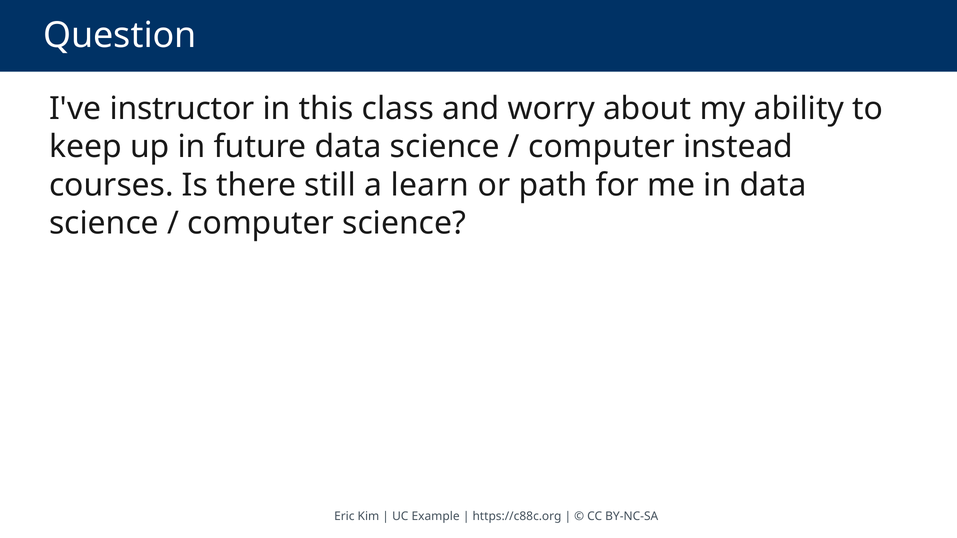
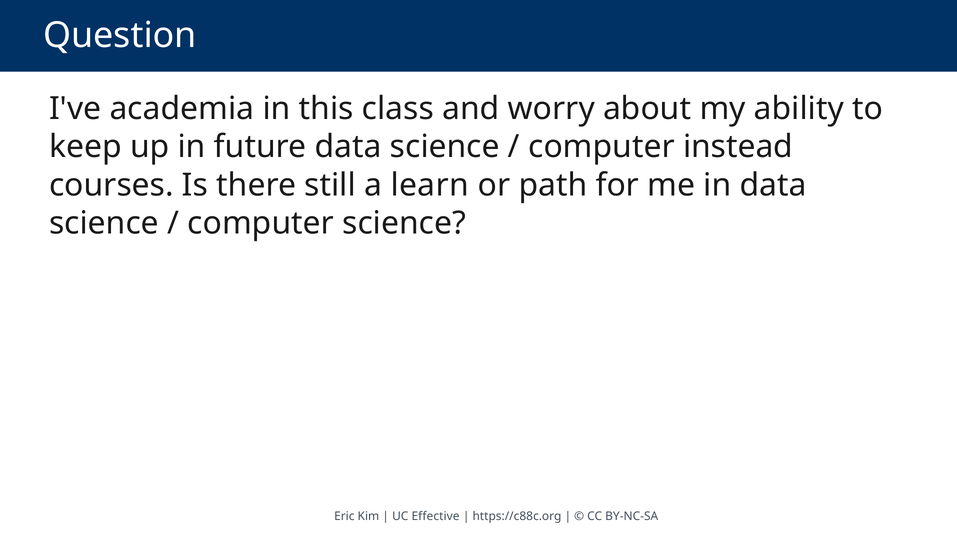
instructor: instructor -> academia
Example: Example -> Effective
